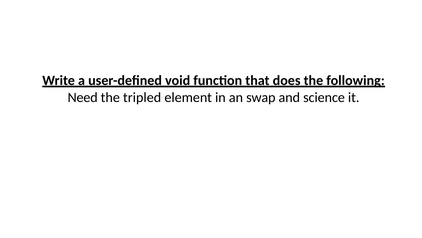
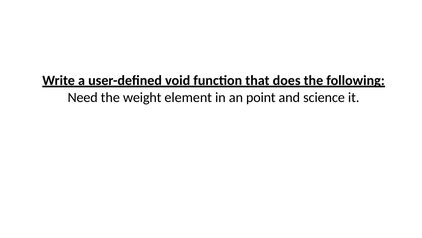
tripled: tripled -> weight
swap: swap -> point
